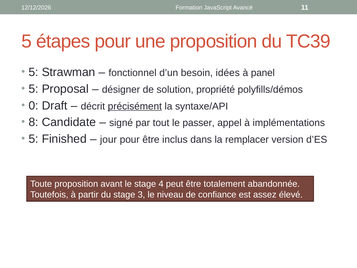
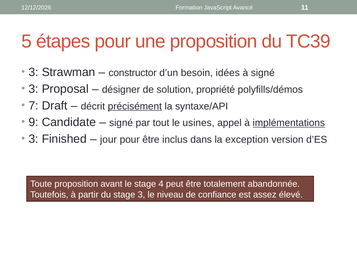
5 at (34, 72): 5 -> 3
fonctionnel: fonctionnel -> constructor
à panel: panel -> signé
5 at (34, 89): 5 -> 3
0: 0 -> 7
8: 8 -> 9
passer: passer -> usines
implémentations underline: none -> present
5 at (34, 139): 5 -> 3
remplacer: remplacer -> exception
